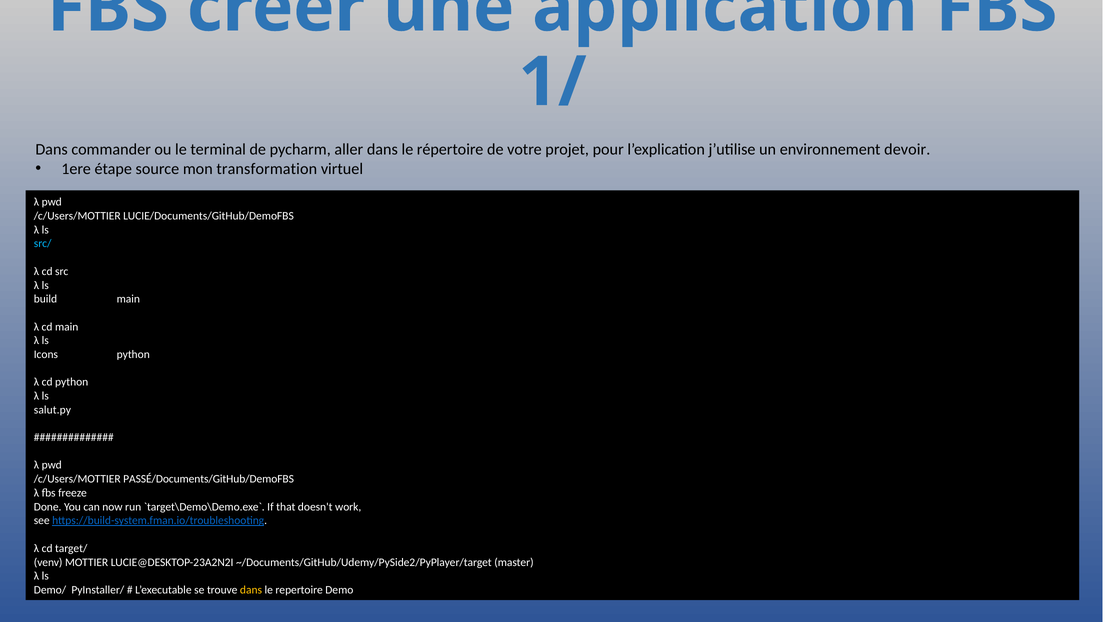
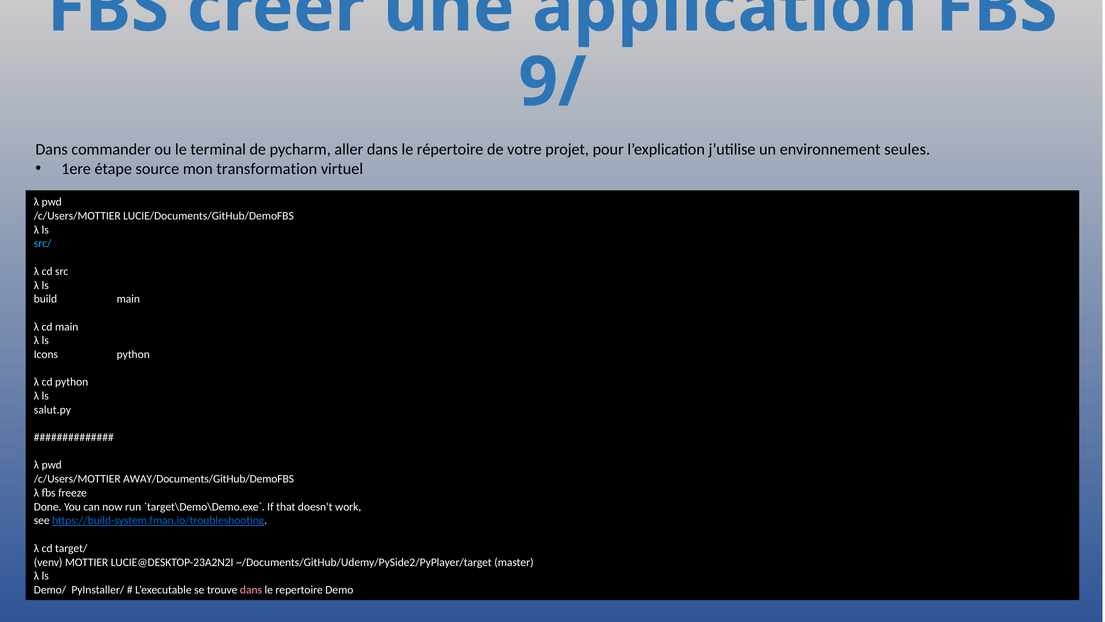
1/: 1/ -> 9/
devoir: devoir -> seules
PASSÉ/Documents/GitHub/DemoFBS: PASSÉ/Documents/GitHub/DemoFBS -> AWAY/Documents/GitHub/DemoFBS
dans at (251, 590) colour: yellow -> pink
